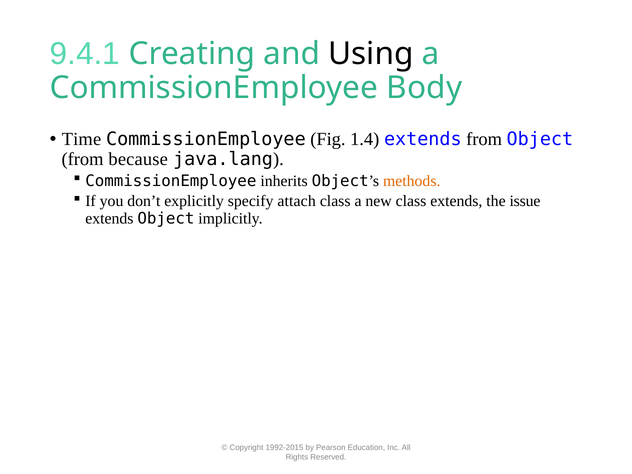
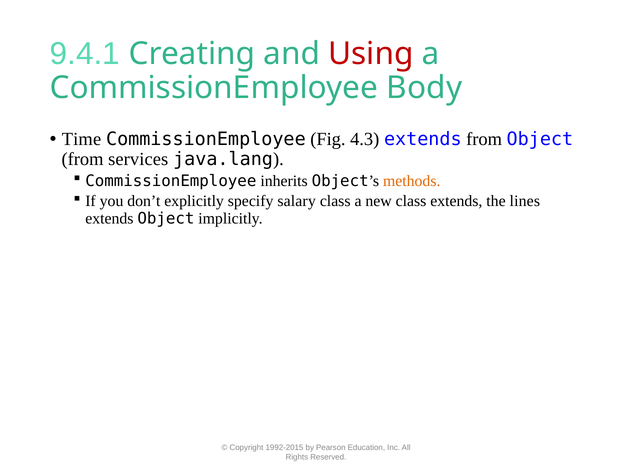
Using colour: black -> red
1.4: 1.4 -> 4.3
because: because -> services
attach: attach -> salary
issue: issue -> lines
